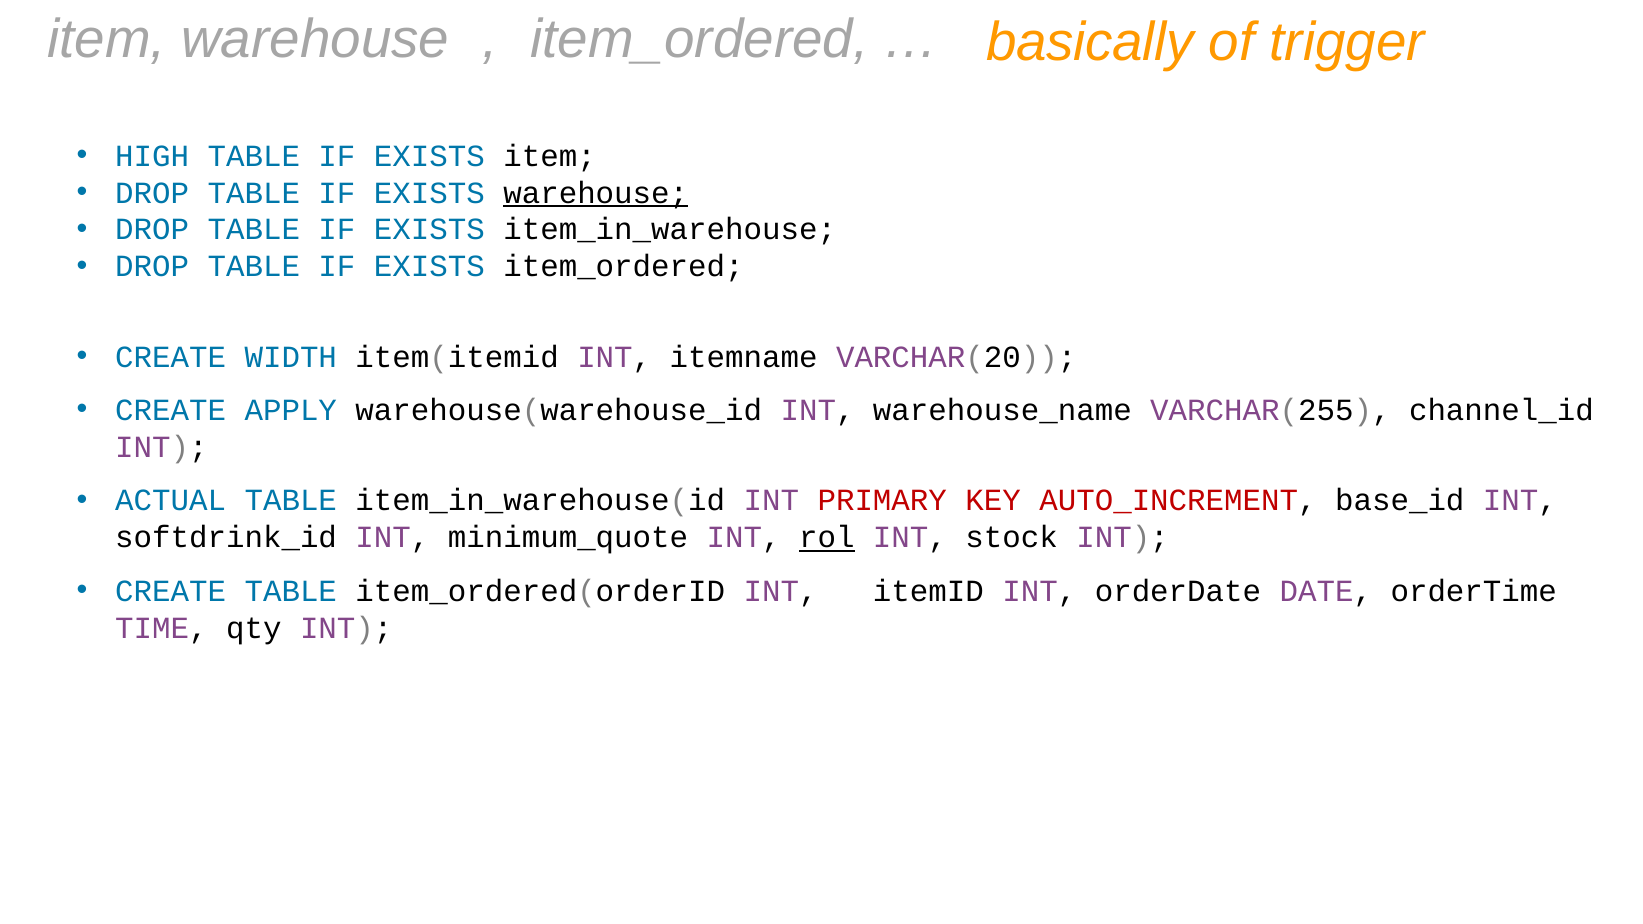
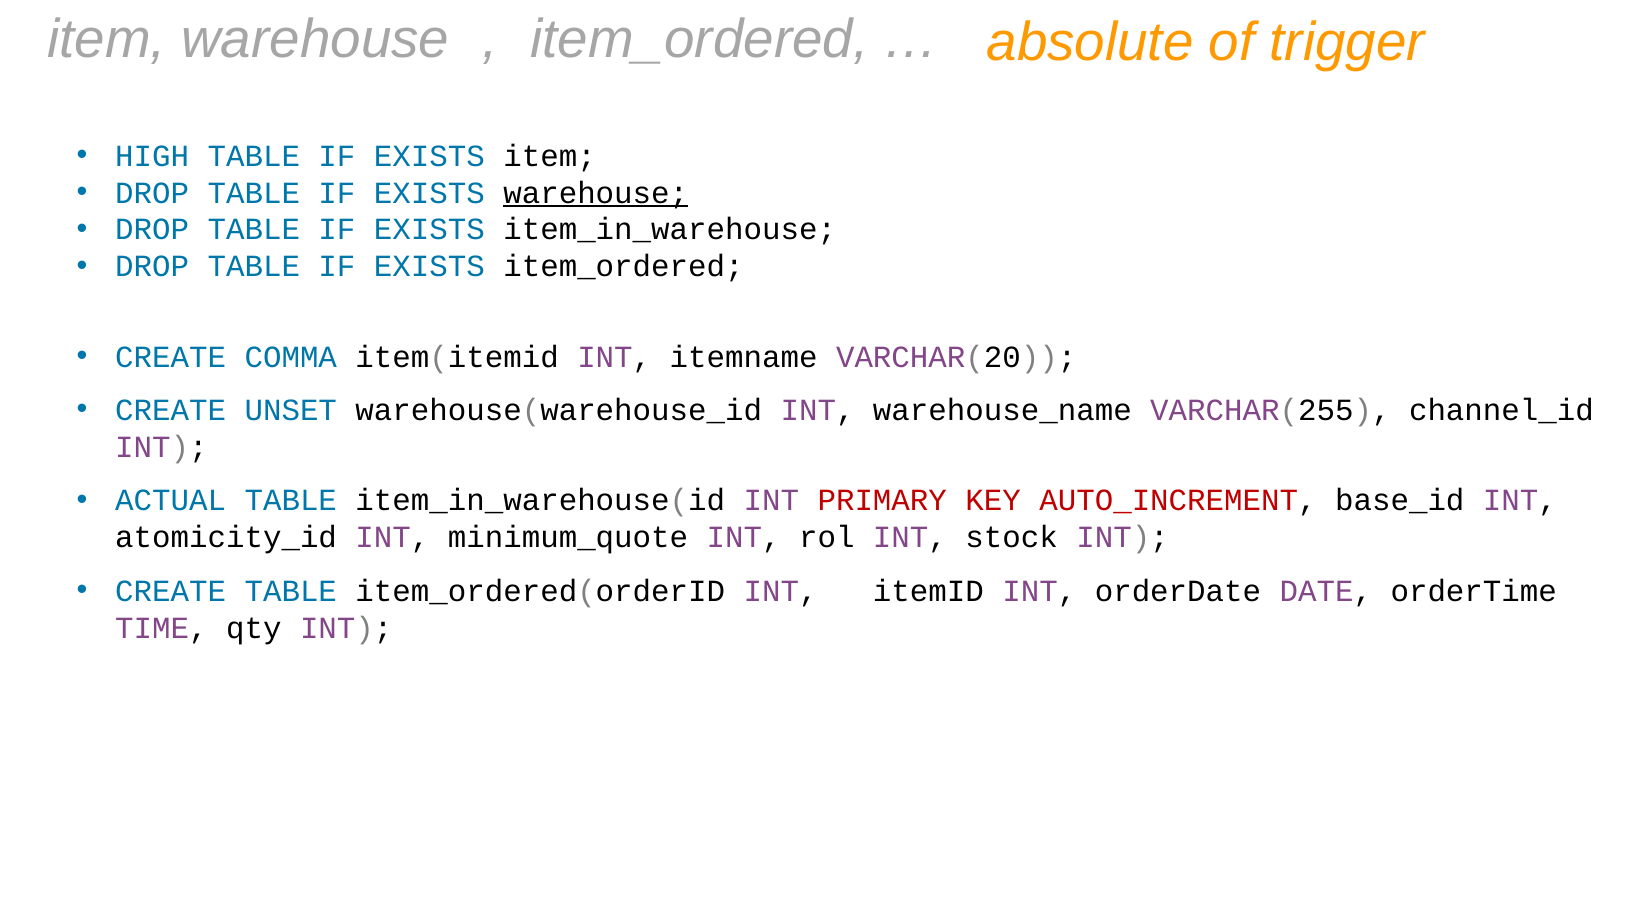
basically: basically -> absolute
WIDTH: WIDTH -> COMMA
APPLY: APPLY -> UNSET
softdrink_id: softdrink_id -> atomicity_id
rol underline: present -> none
